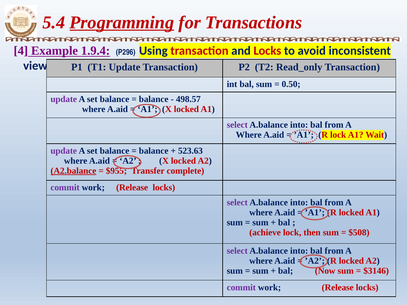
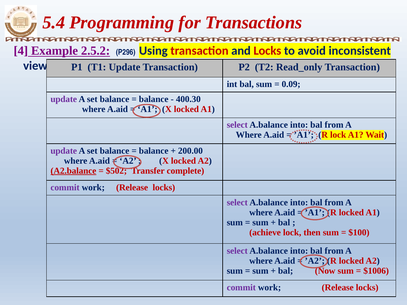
Programming underline: present -> none
1.9.4: 1.9.4 -> 2.5.2
0.50: 0.50 -> 0.09
498.57: 498.57 -> 400.30
523.63: 523.63 -> 200.00
$955: $955 -> $502
$508: $508 -> $100
$3146: $3146 -> $1006
